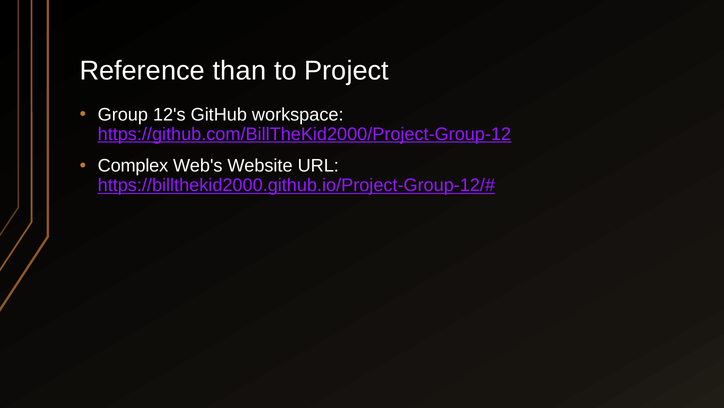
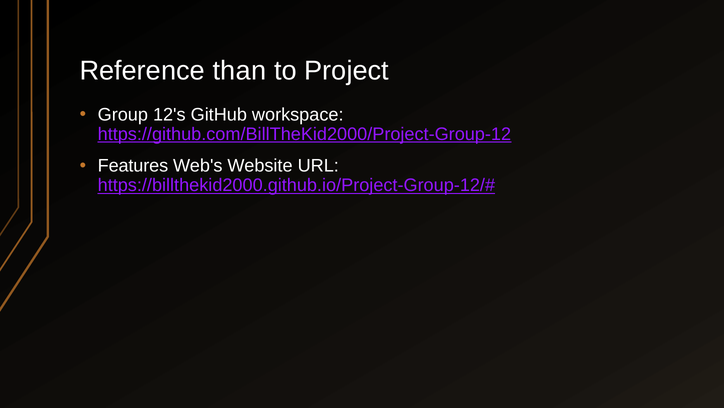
Complex: Complex -> Features
